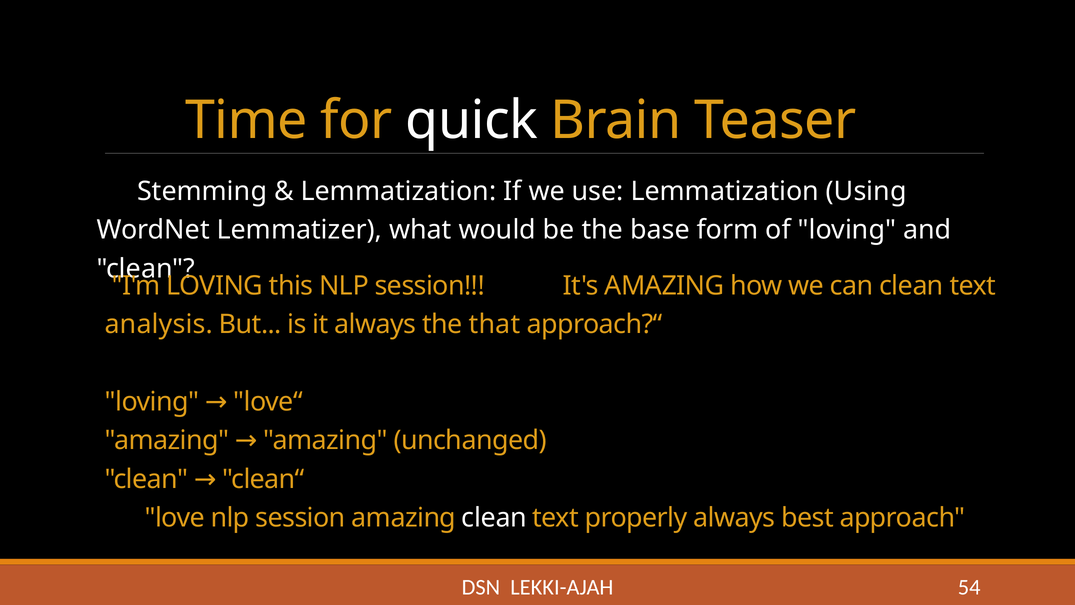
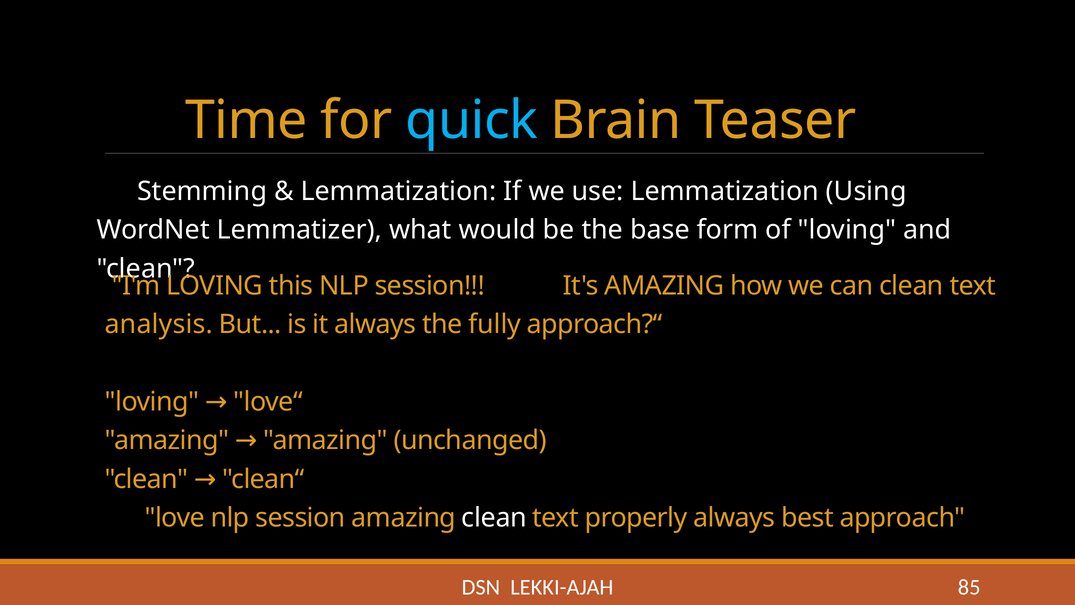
quick colour: white -> light blue
that: that -> fully
54: 54 -> 85
